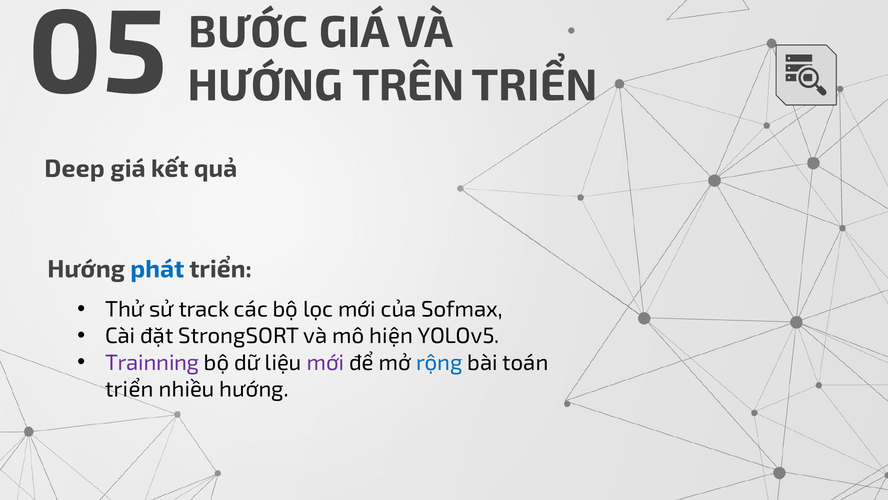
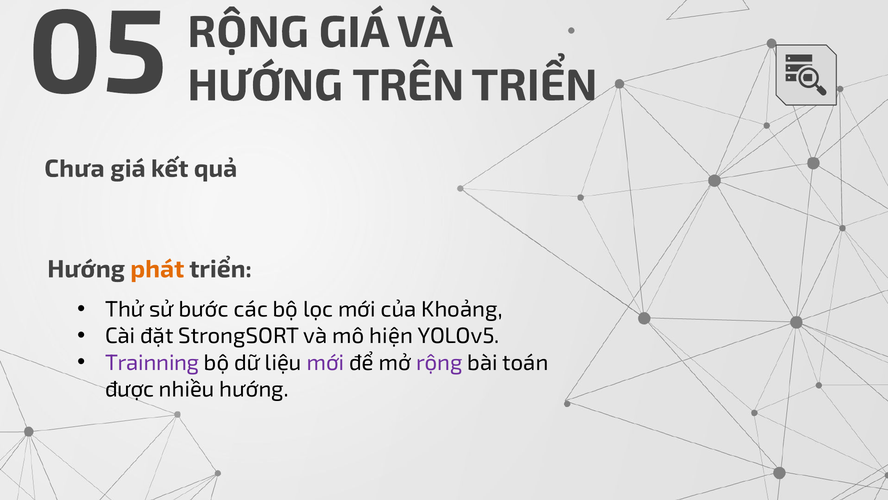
BƯỚC at (248, 32): BƯỚC -> RỘNG
Deep: Deep -> Chưa
phát colour: blue -> orange
track: track -> bước
Sofmax: Sofmax -> Khoảng
rộng at (439, 362) colour: blue -> purple
triển at (129, 389): triển -> được
